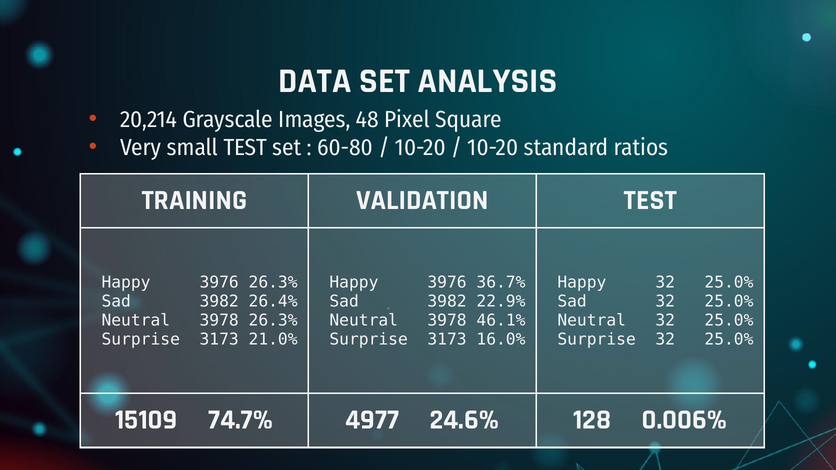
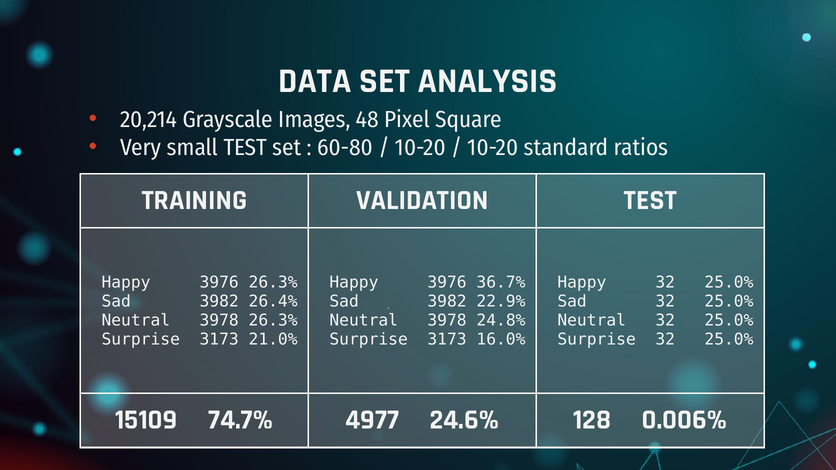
46.1%: 46.1% -> 24.8%
